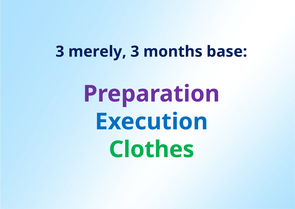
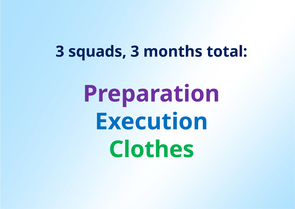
merely: merely -> squads
base: base -> total
